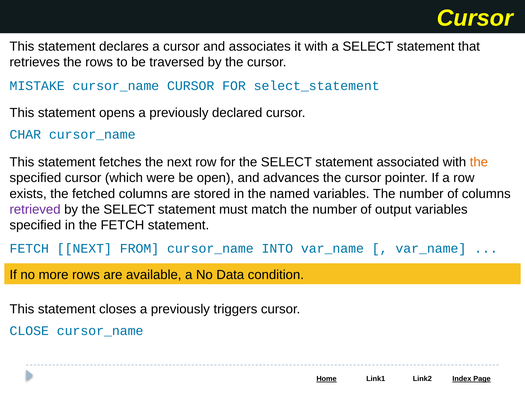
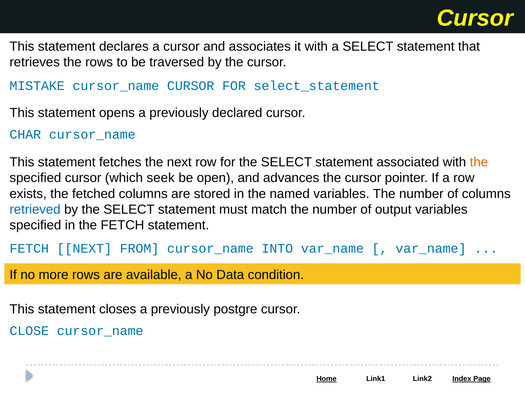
were: were -> seek
retrieved colour: purple -> blue
triggers: triggers -> postgre
